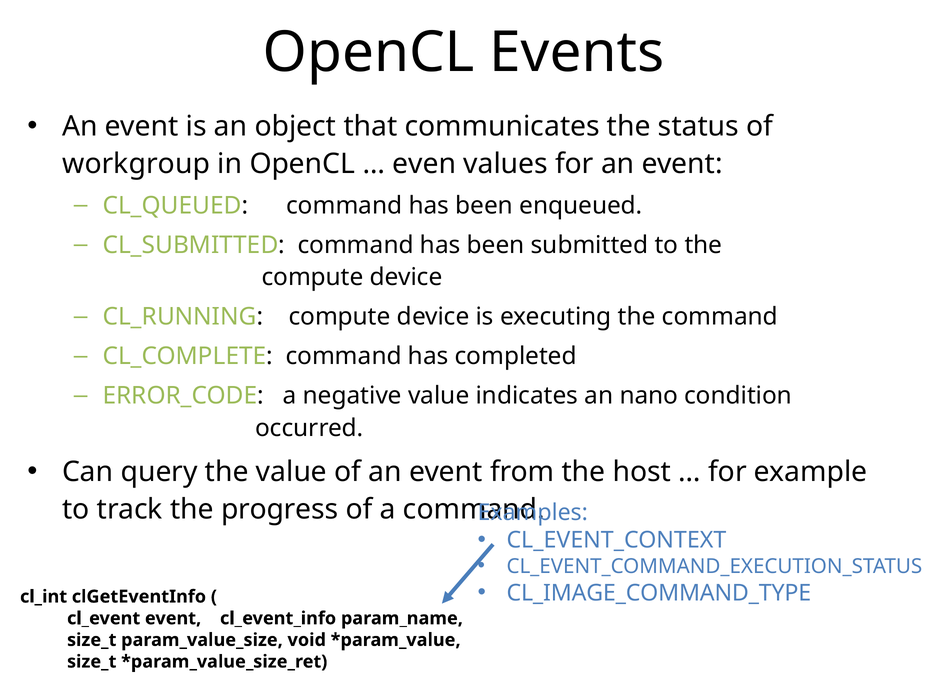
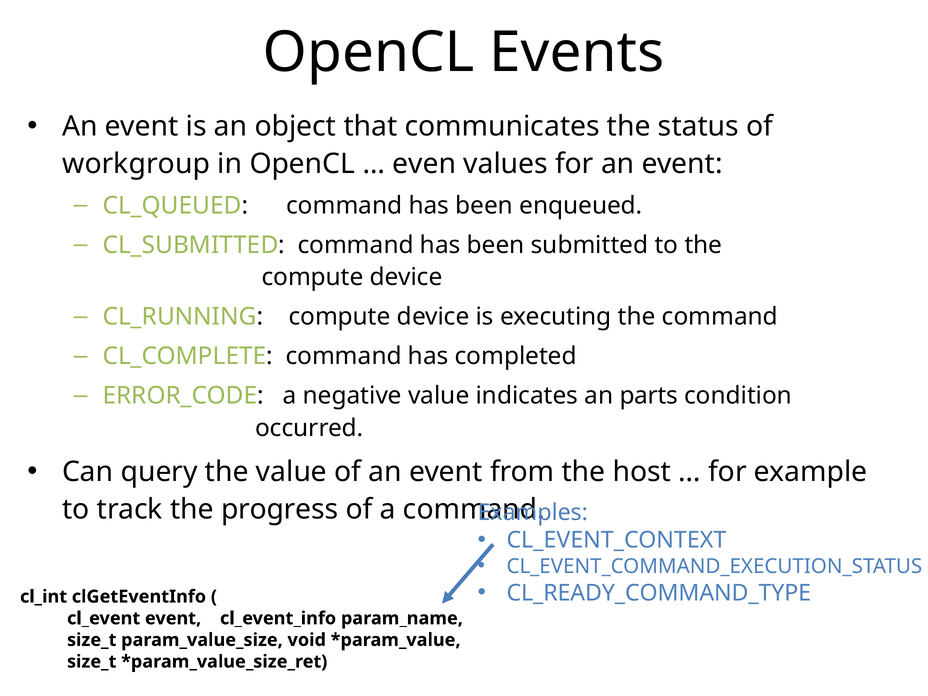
nano: nano -> parts
CL_IMAGE_COMMAND_TYPE: CL_IMAGE_COMMAND_TYPE -> CL_READY_COMMAND_TYPE
